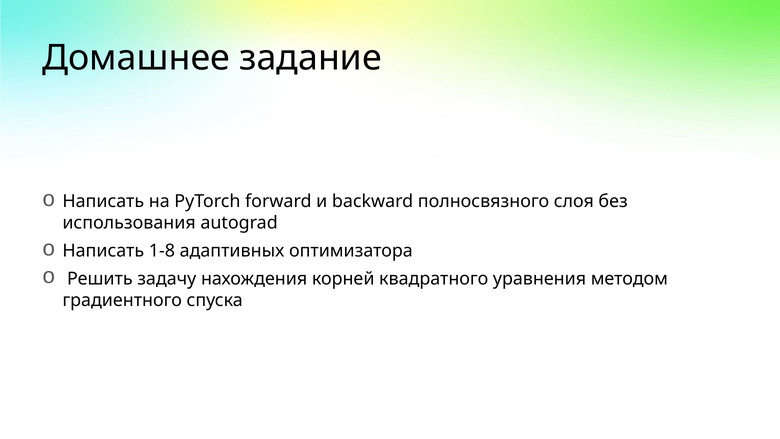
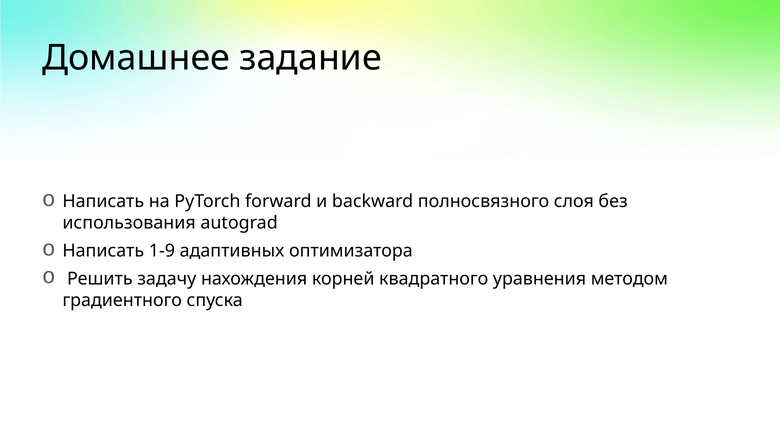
1-8: 1-8 -> 1-9
